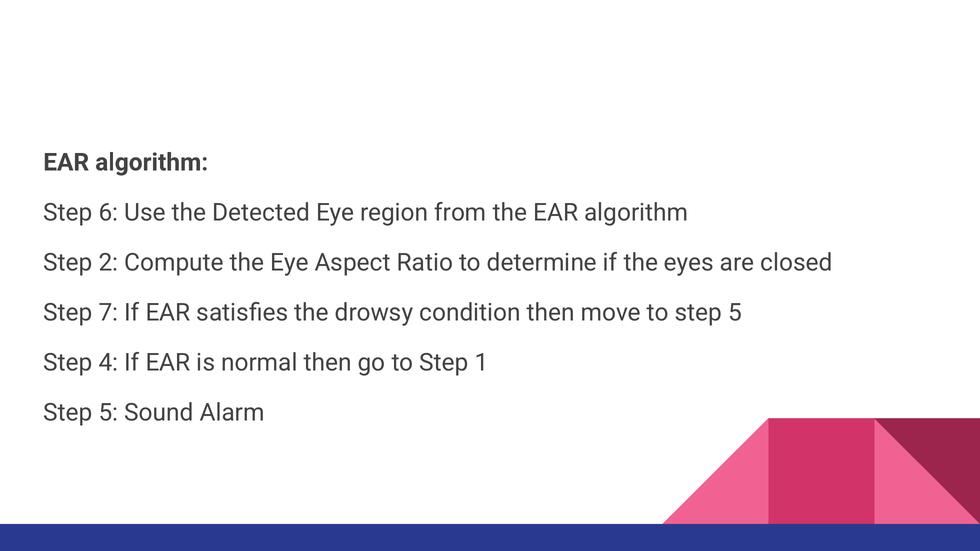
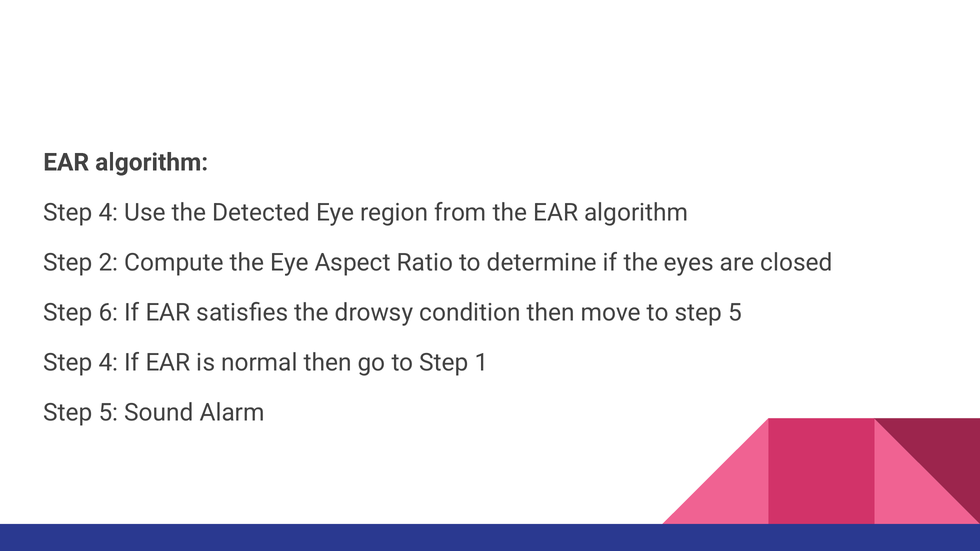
6 at (108, 213): 6 -> 4
7: 7 -> 6
